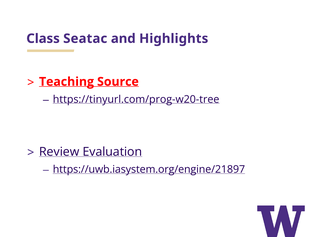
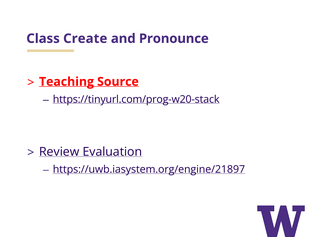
Seatac: Seatac -> Create
Highlights: Highlights -> Pronounce
https://tinyurl.com/prog-w20-tree: https://tinyurl.com/prog-w20-tree -> https://tinyurl.com/prog-w20-stack
